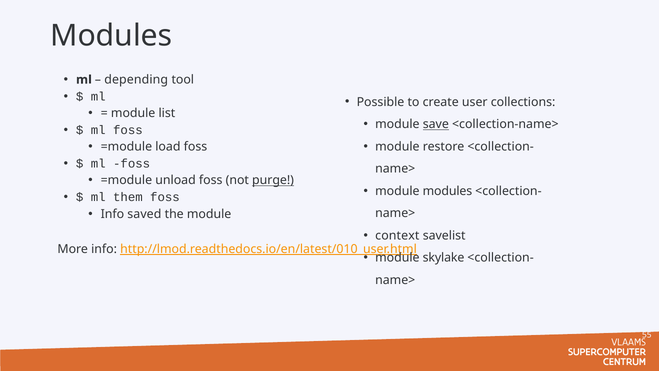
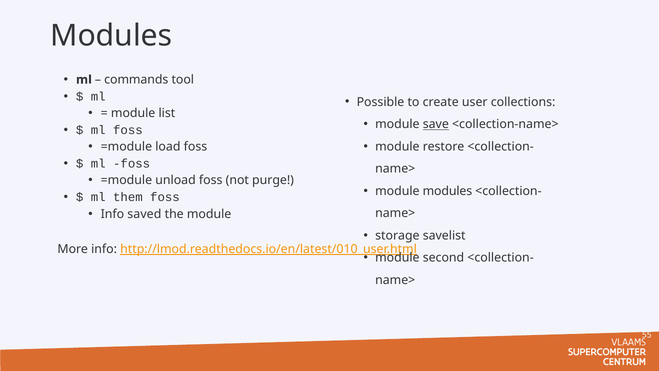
depending: depending -> commands
purge underline: present -> none
context: context -> storage
skylake: skylake -> second
